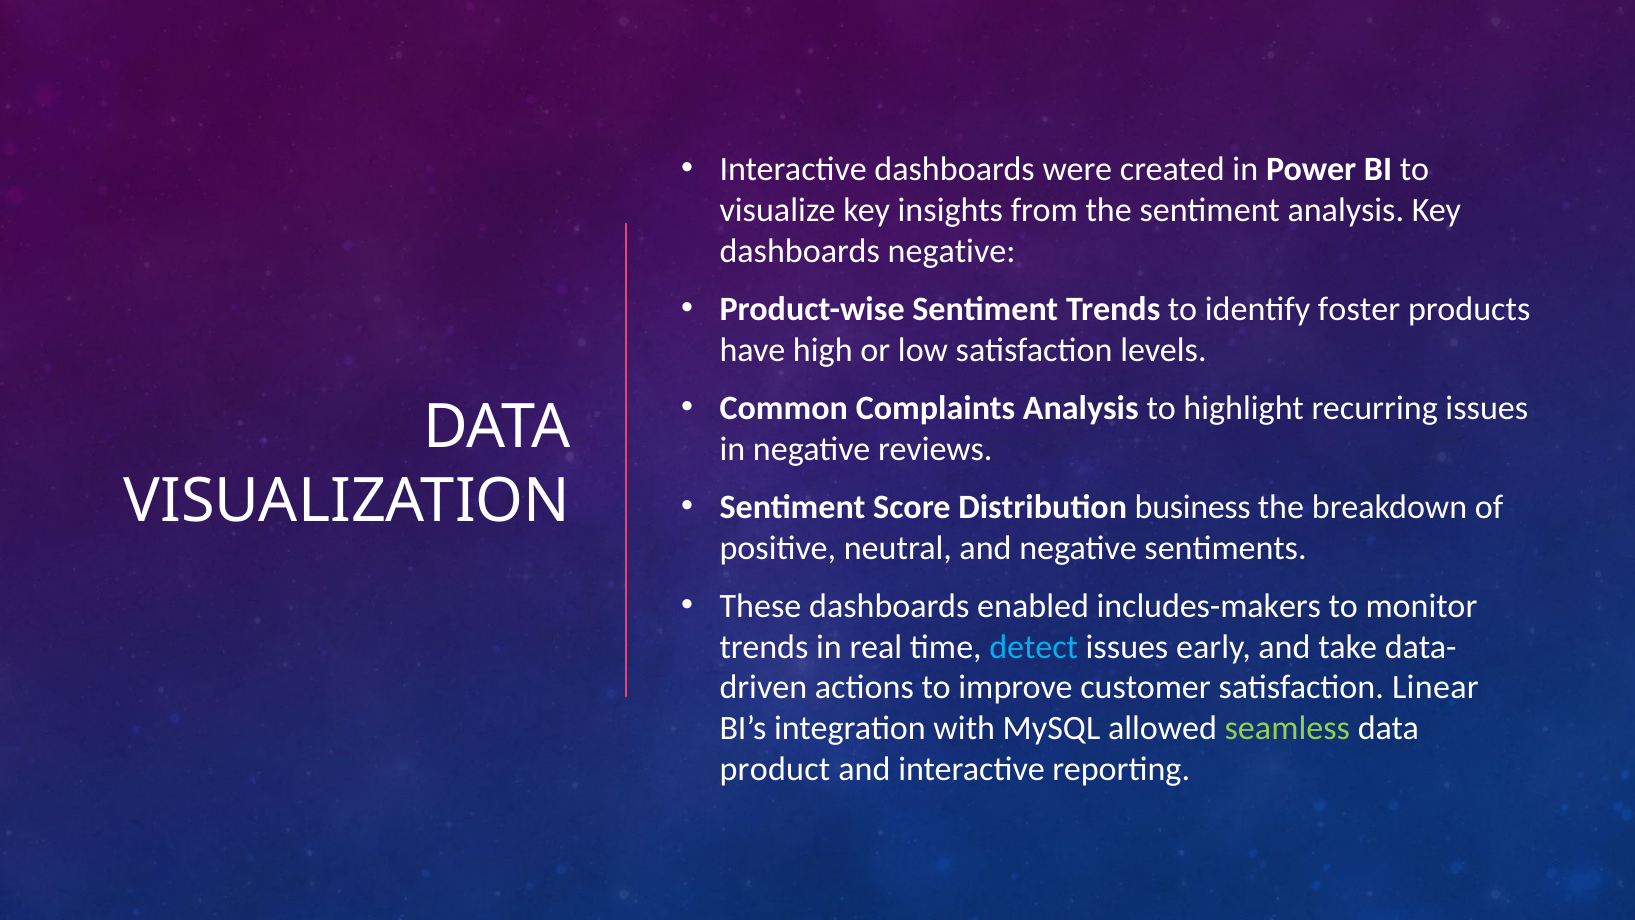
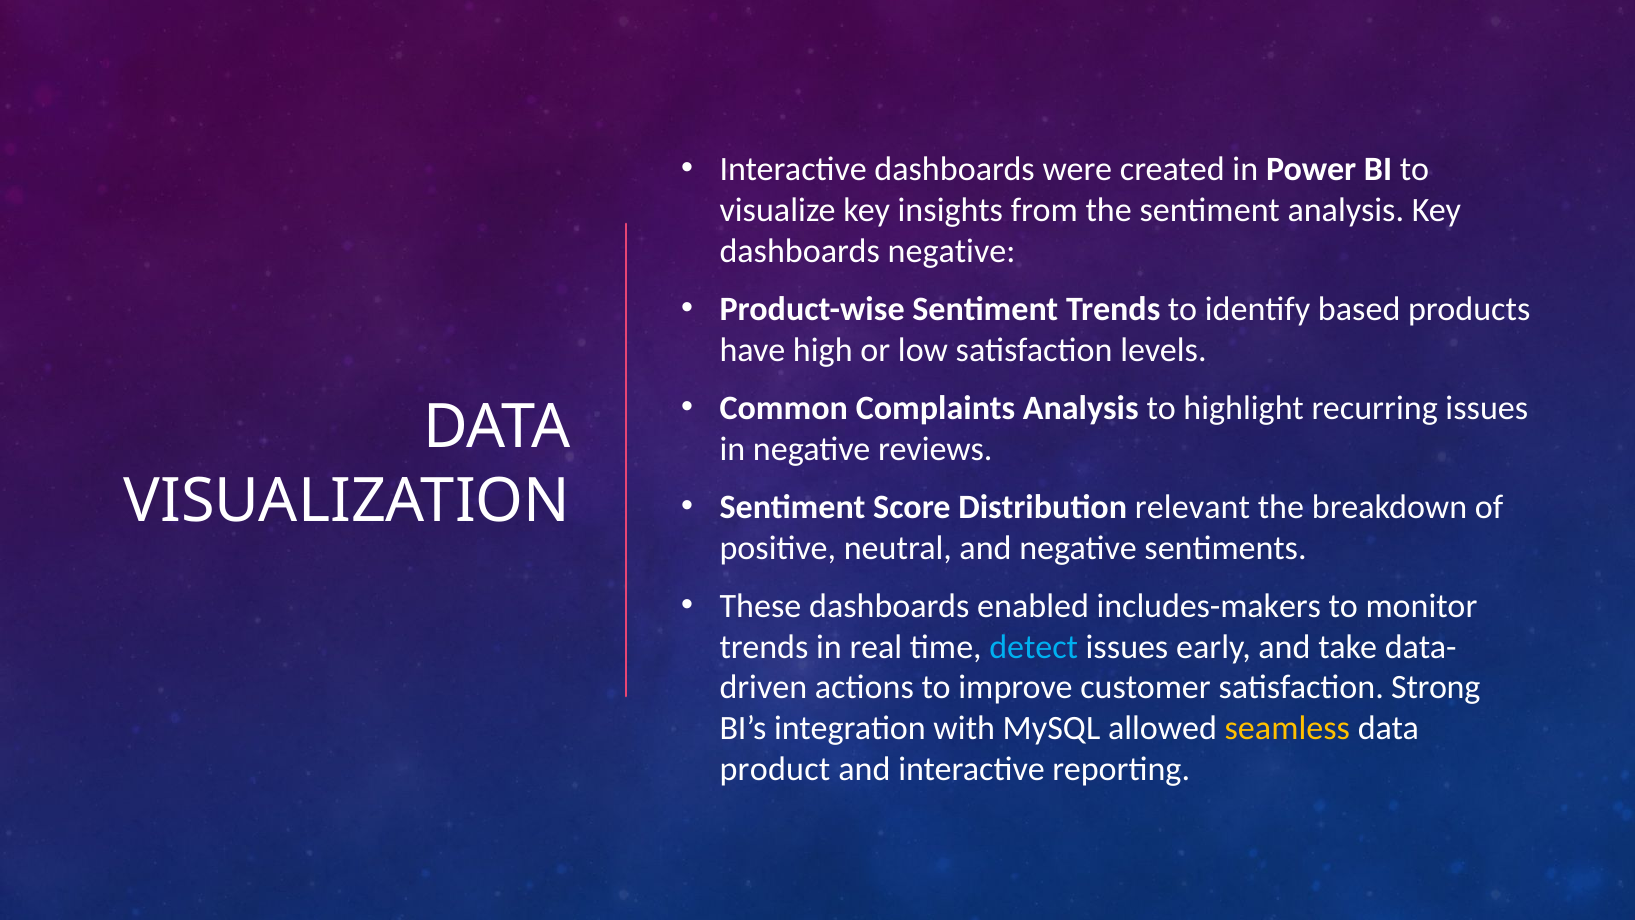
foster: foster -> based
business: business -> relevant
Linear: Linear -> Strong
seamless colour: light green -> yellow
